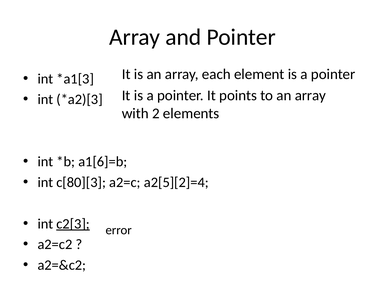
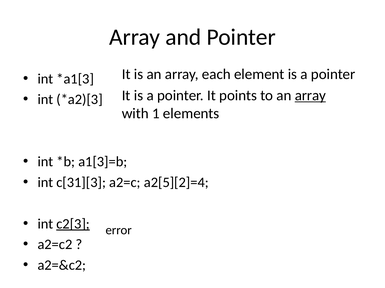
array at (310, 96) underline: none -> present
2: 2 -> 1
a1[6]=b: a1[6]=b -> a1[3]=b
c[80][3: c[80][3 -> c[31][3
